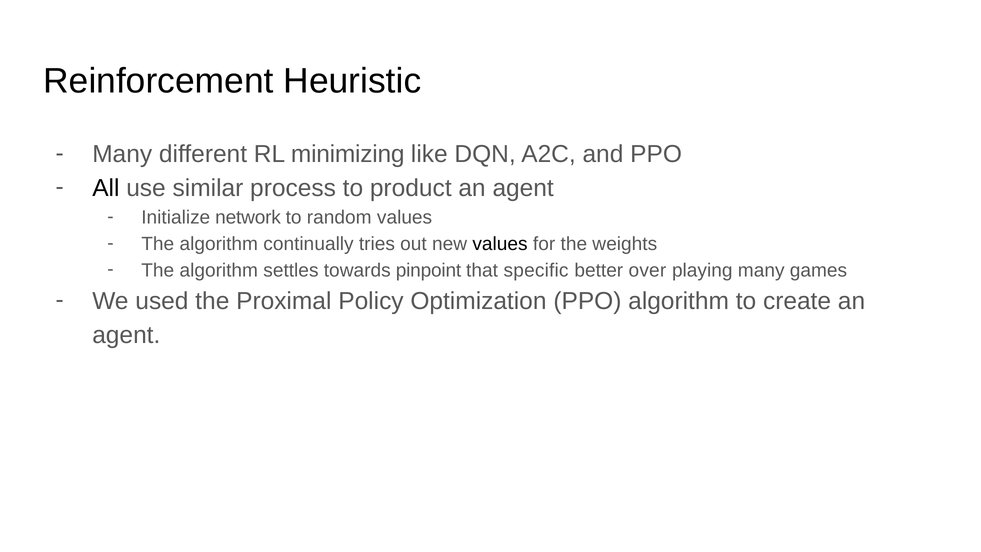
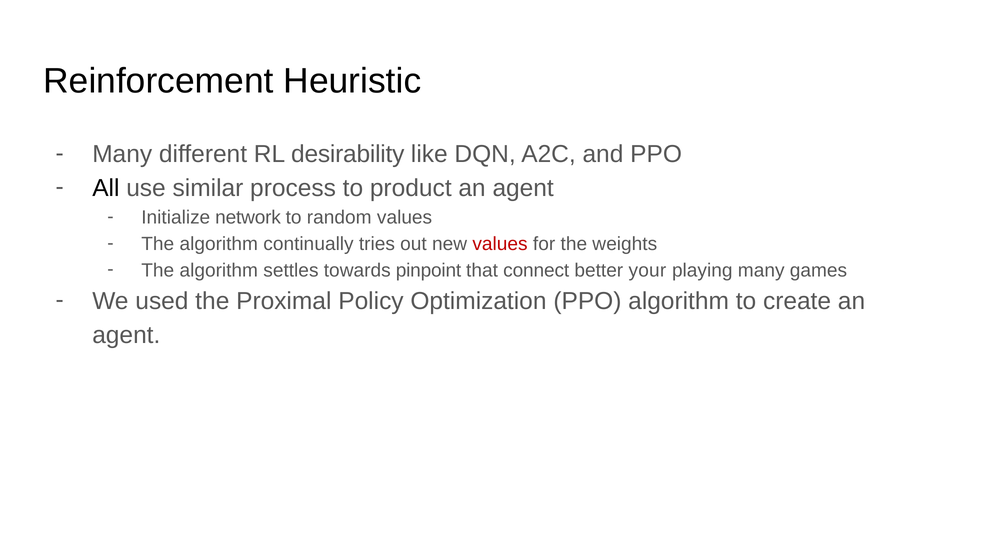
minimizing: minimizing -> desirability
values at (500, 244) colour: black -> red
specific: specific -> connect
over: over -> your
